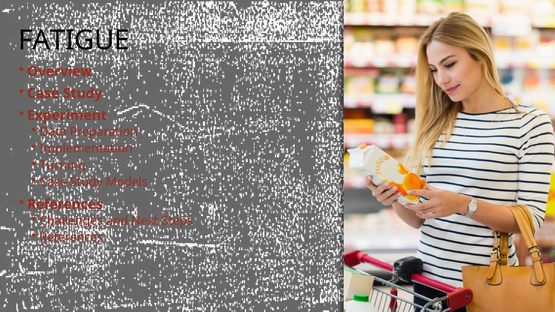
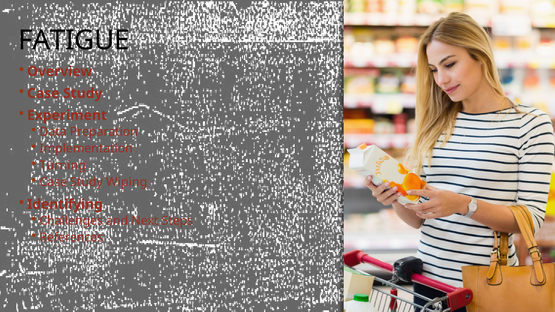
Models: Models -> Wiping
References at (65, 204): References -> Identifying
